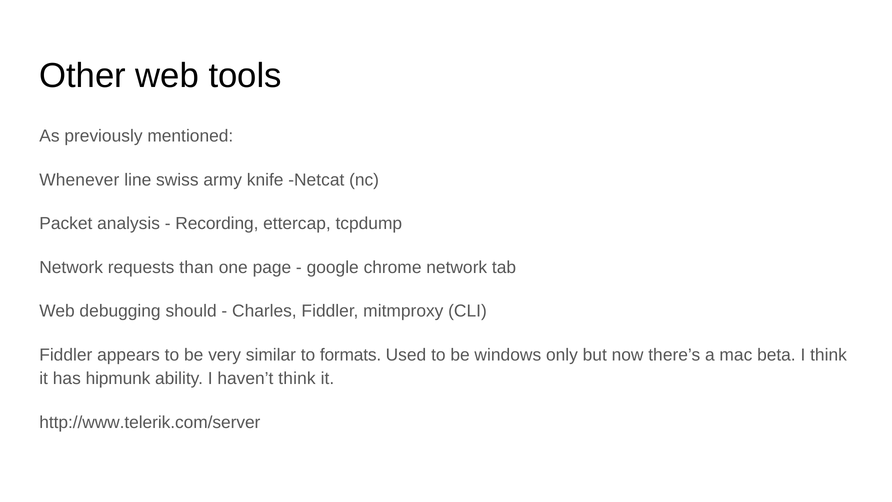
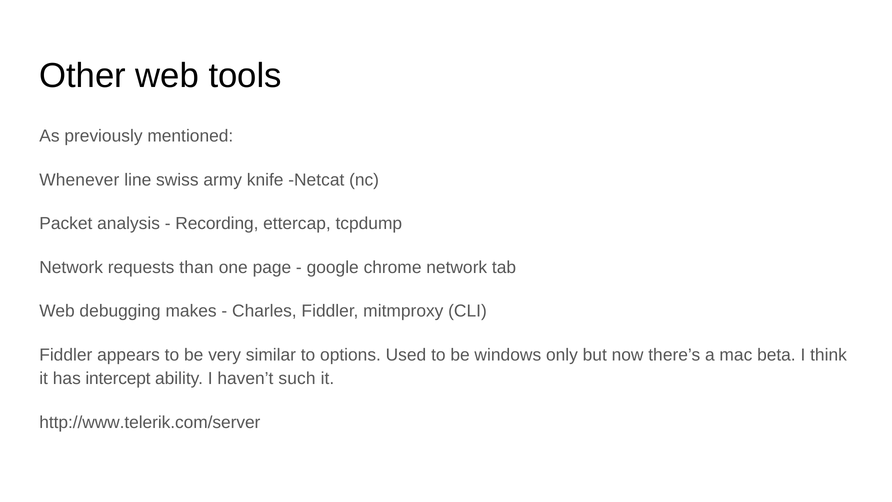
should: should -> makes
formats: formats -> options
hipmunk: hipmunk -> intercept
haven’t think: think -> such
